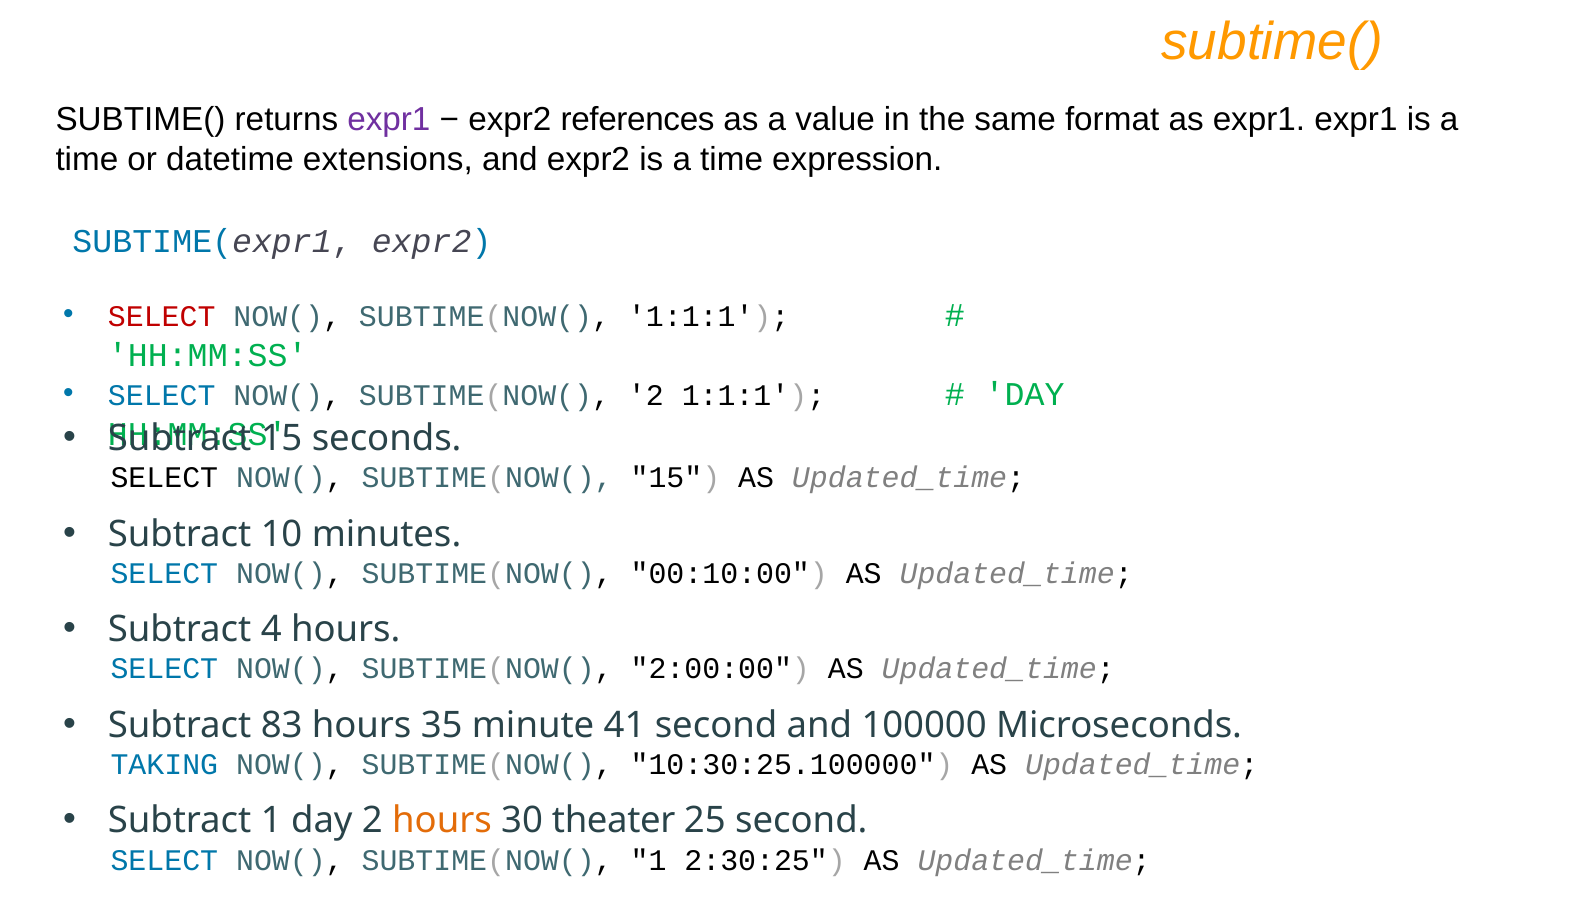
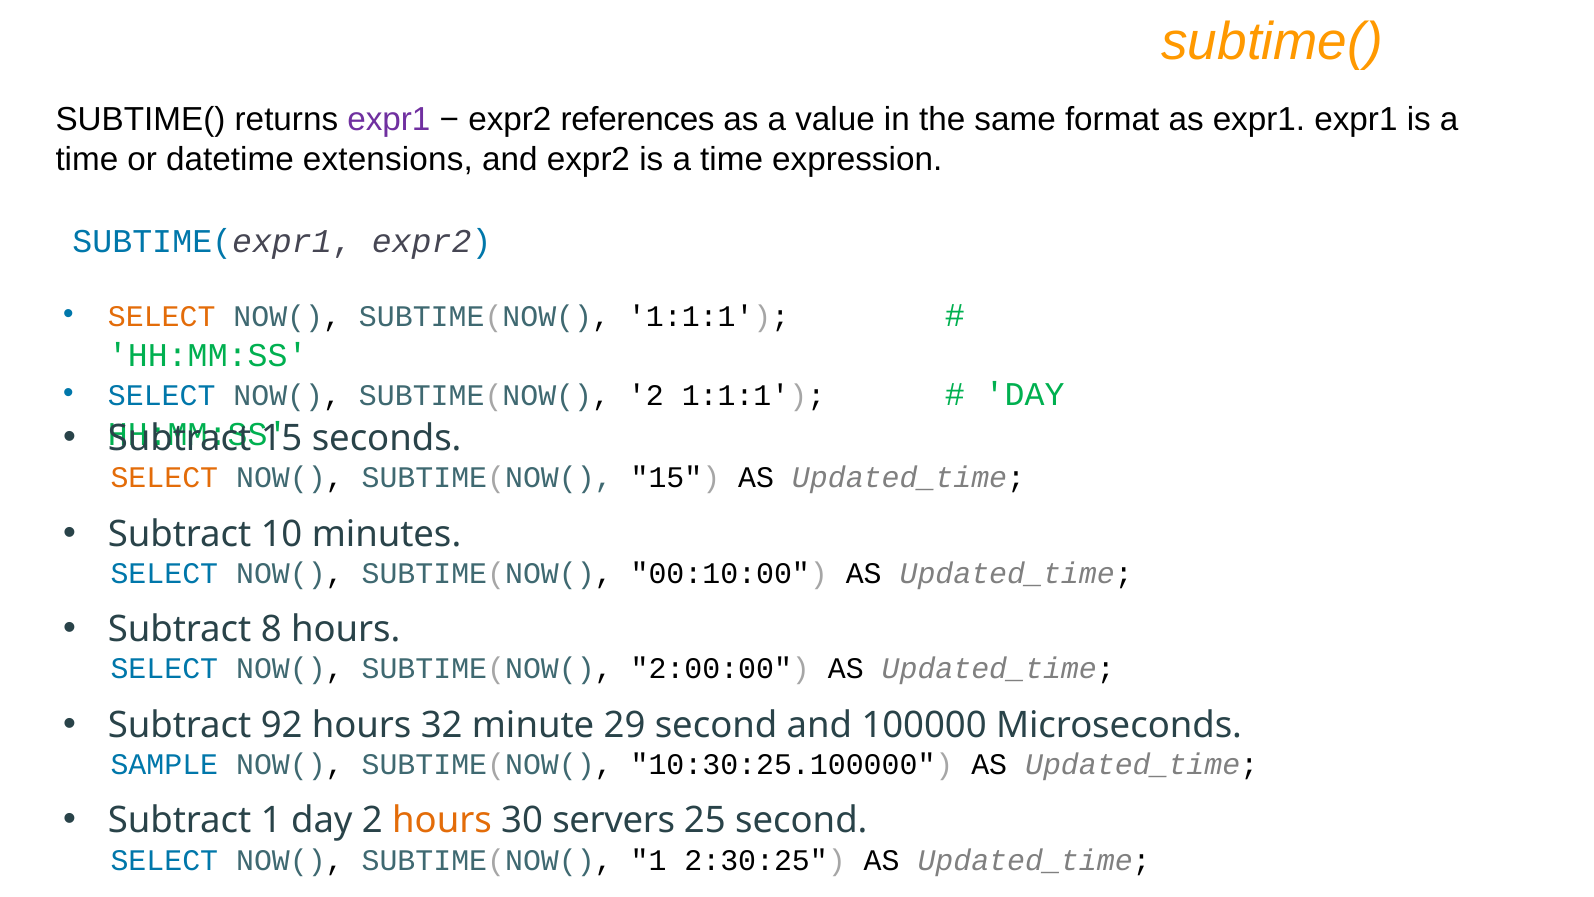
SELECT at (162, 316) colour: red -> orange
SELECT at (164, 478) colour: black -> orange
4: 4 -> 8
83: 83 -> 92
35: 35 -> 32
41: 41 -> 29
TAKING: TAKING -> SAMPLE
theater: theater -> servers
